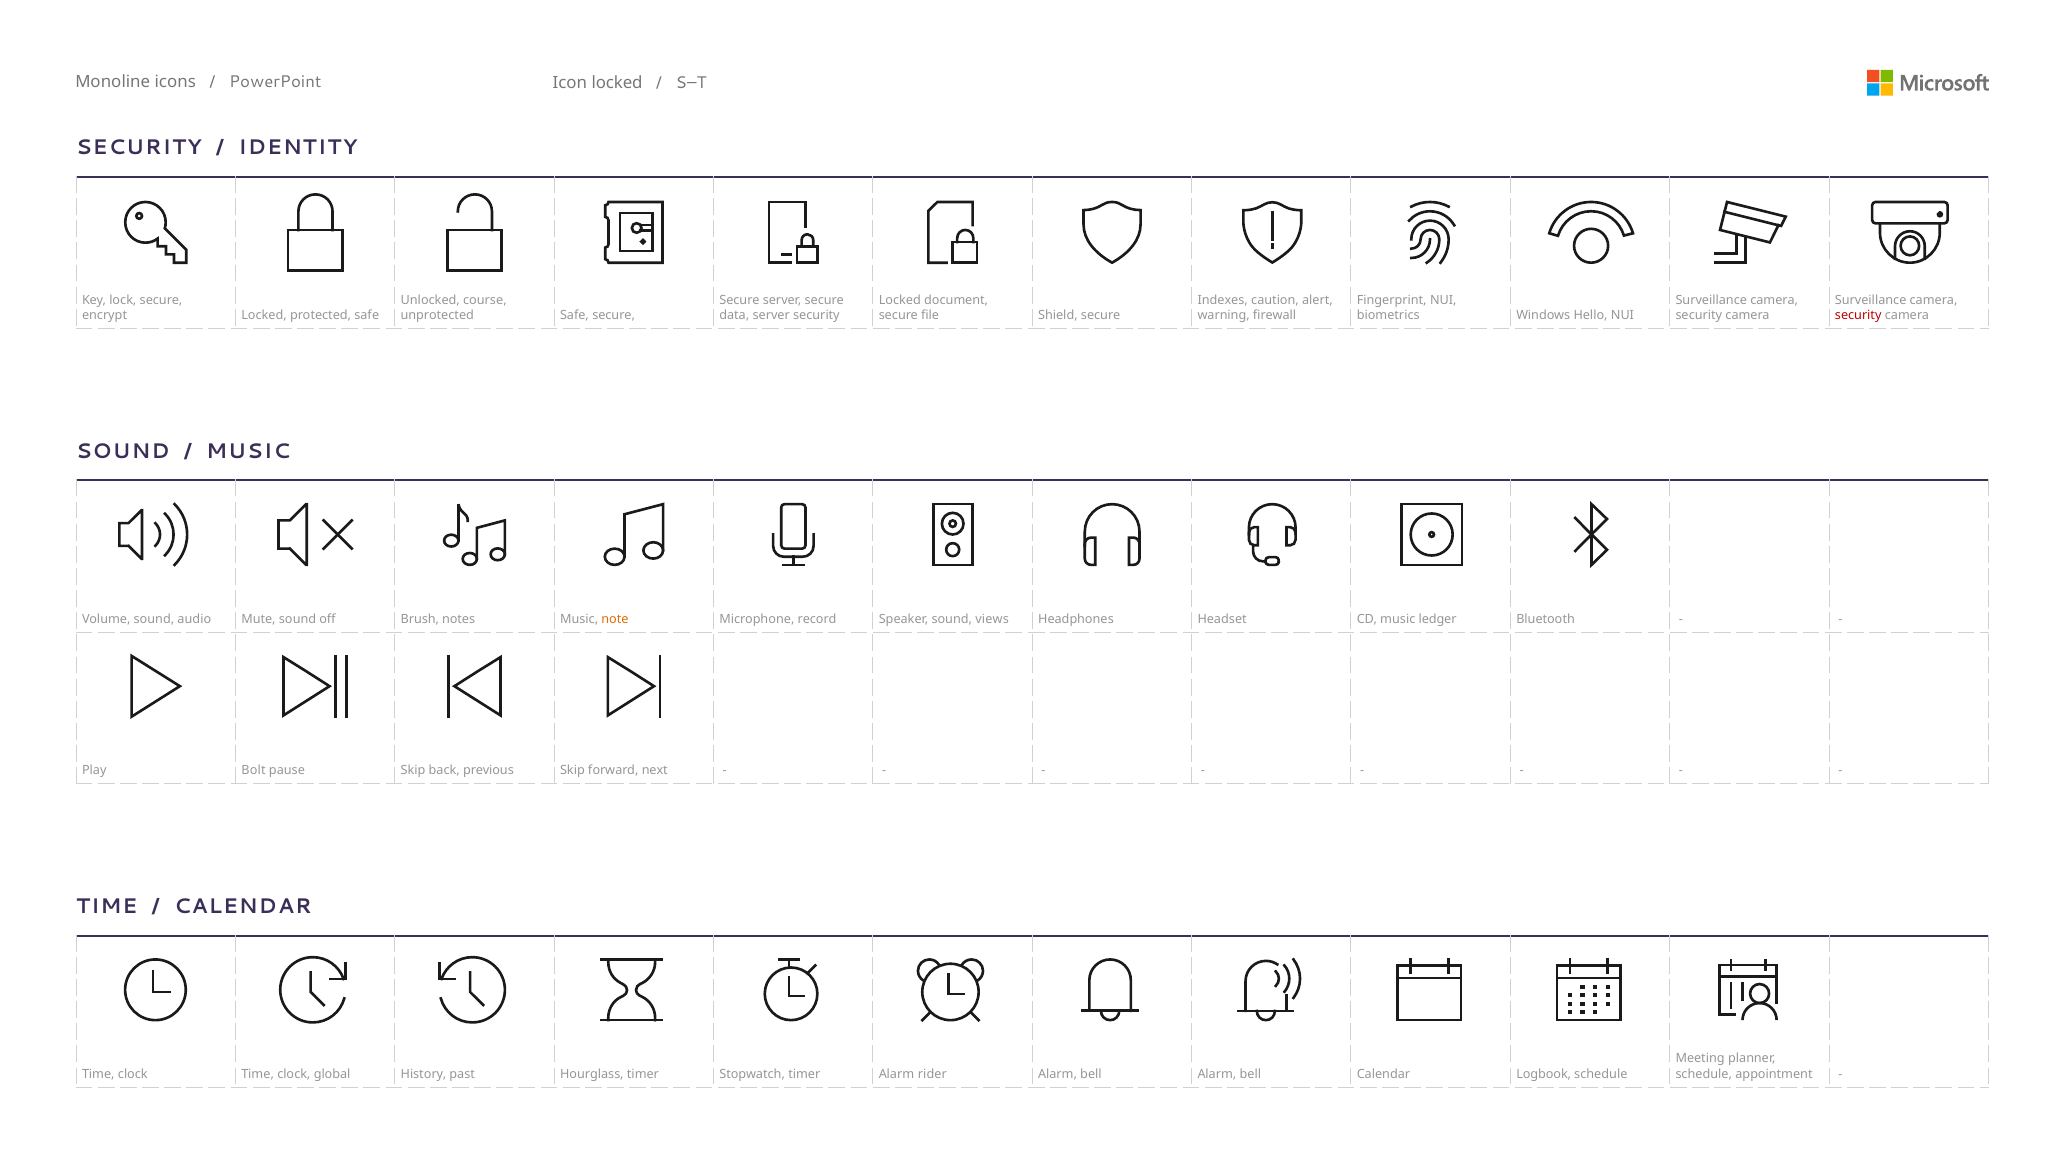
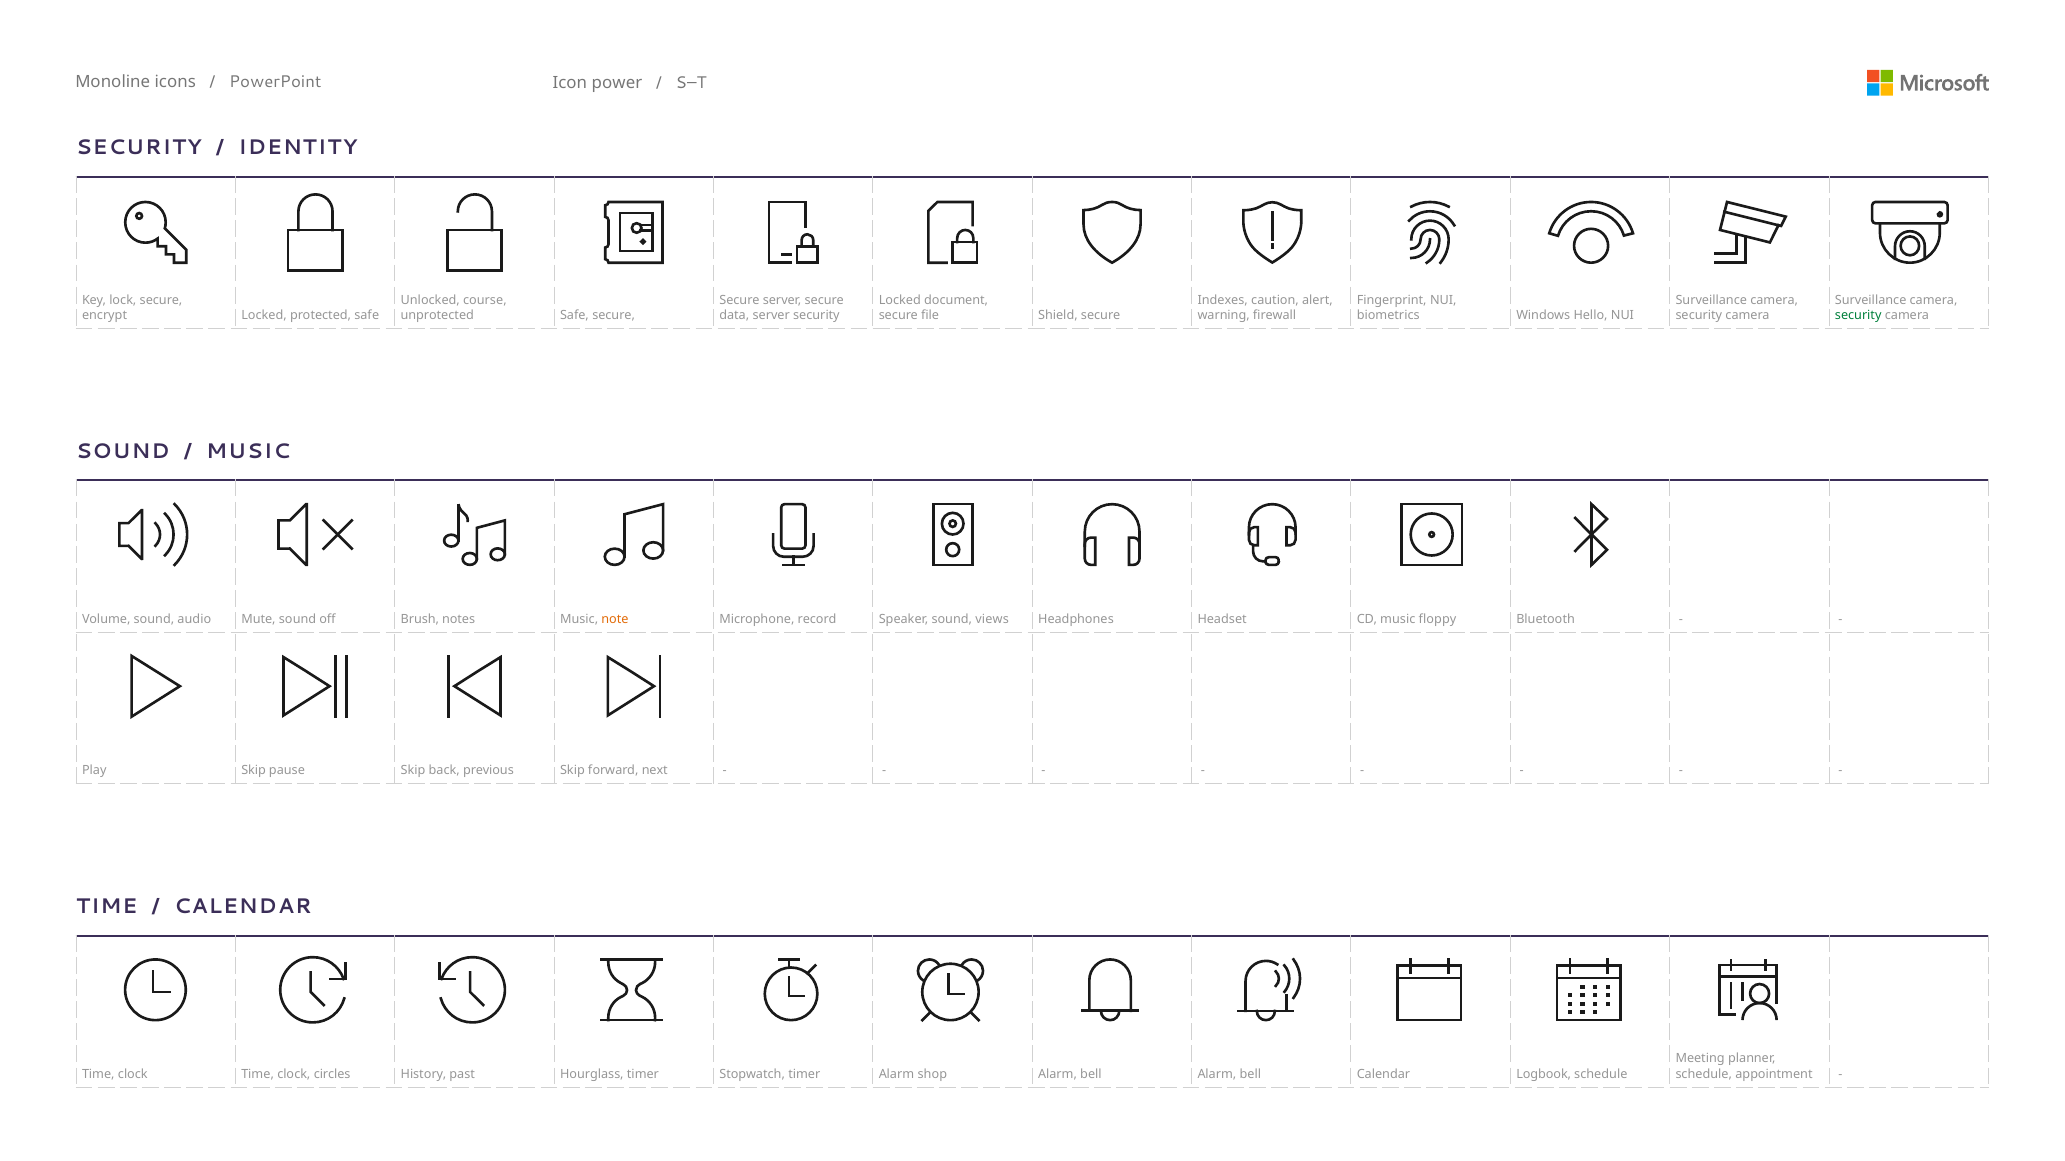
Icon locked: locked -> power
security at (1858, 315) colour: red -> green
ledger: ledger -> floppy
Play Bolt: Bolt -> Skip
global: global -> circles
rider: rider -> shop
